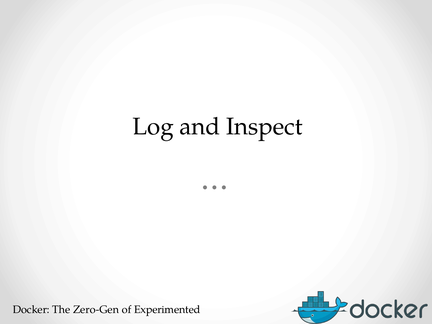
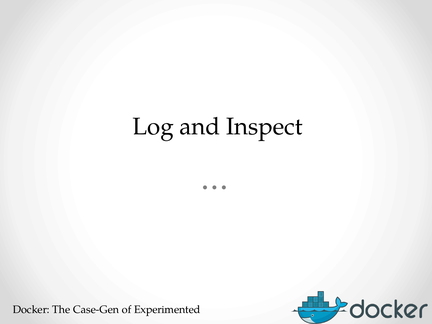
Zero-Gen: Zero-Gen -> Case-Gen
